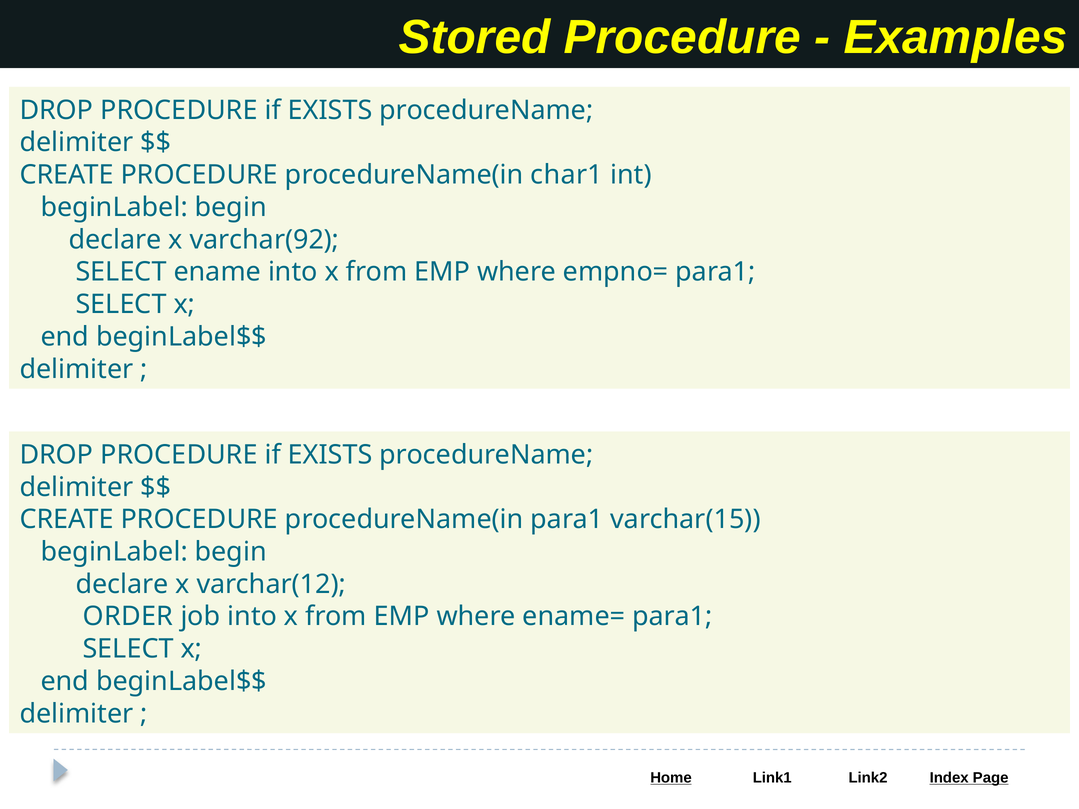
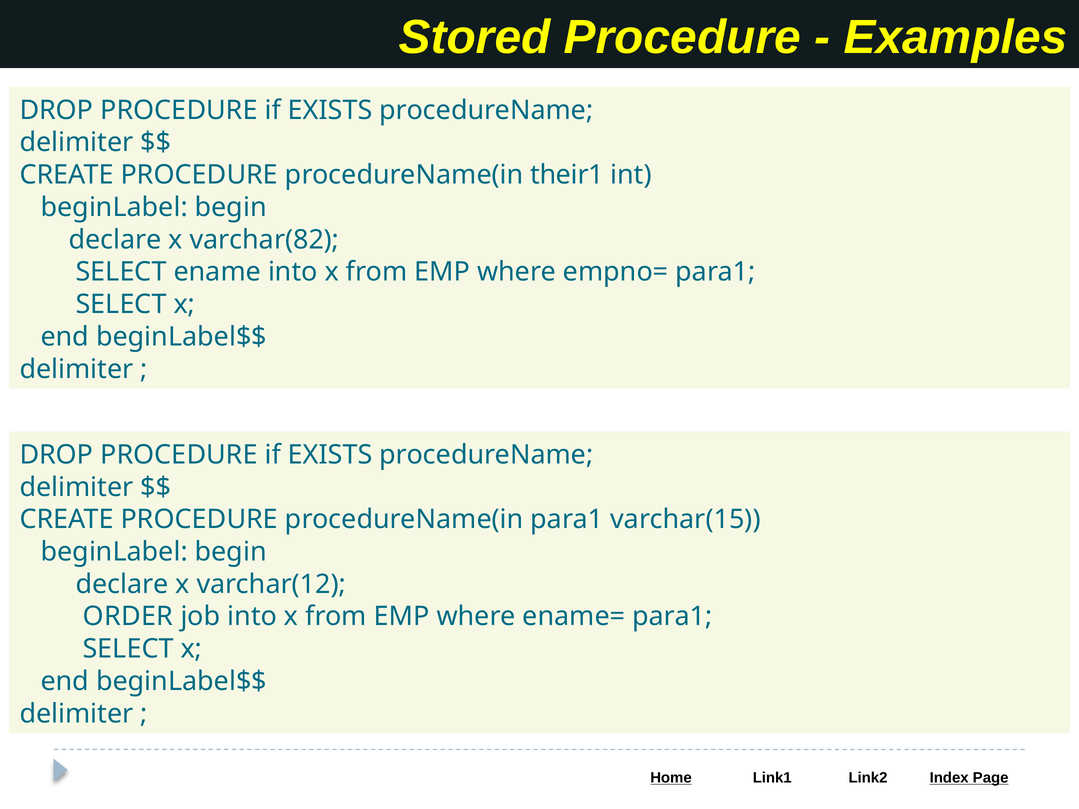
char1: char1 -> their1
varchar(92: varchar(92 -> varchar(82
